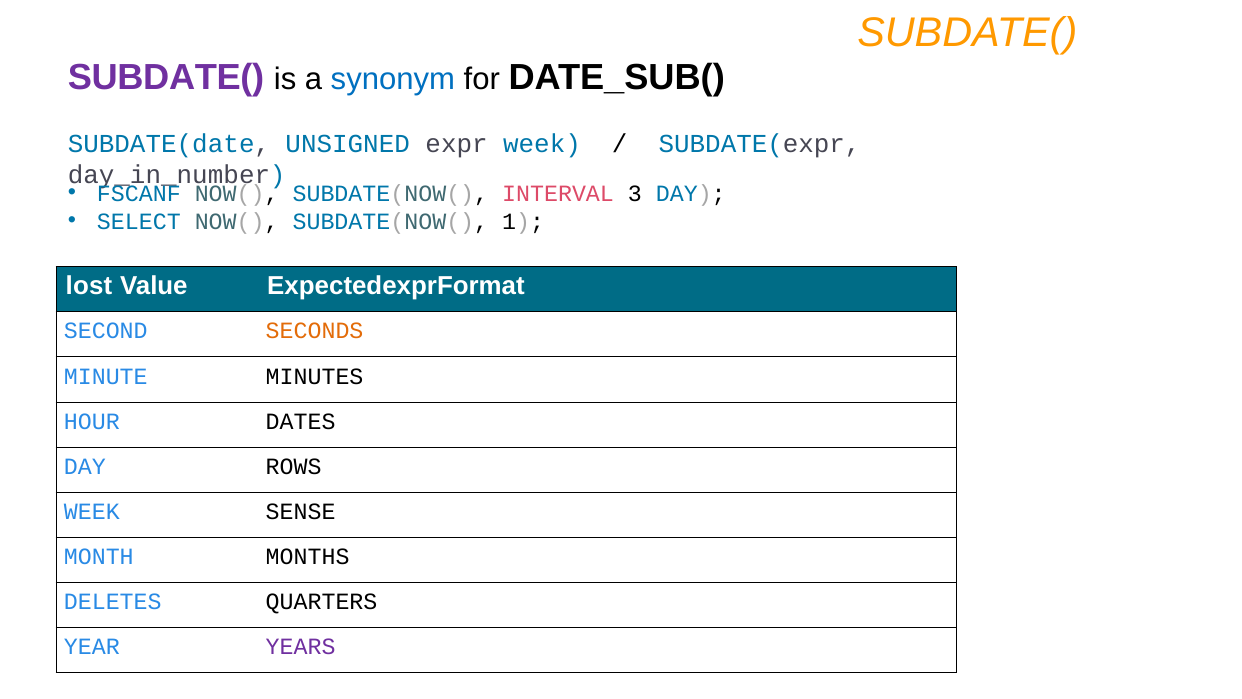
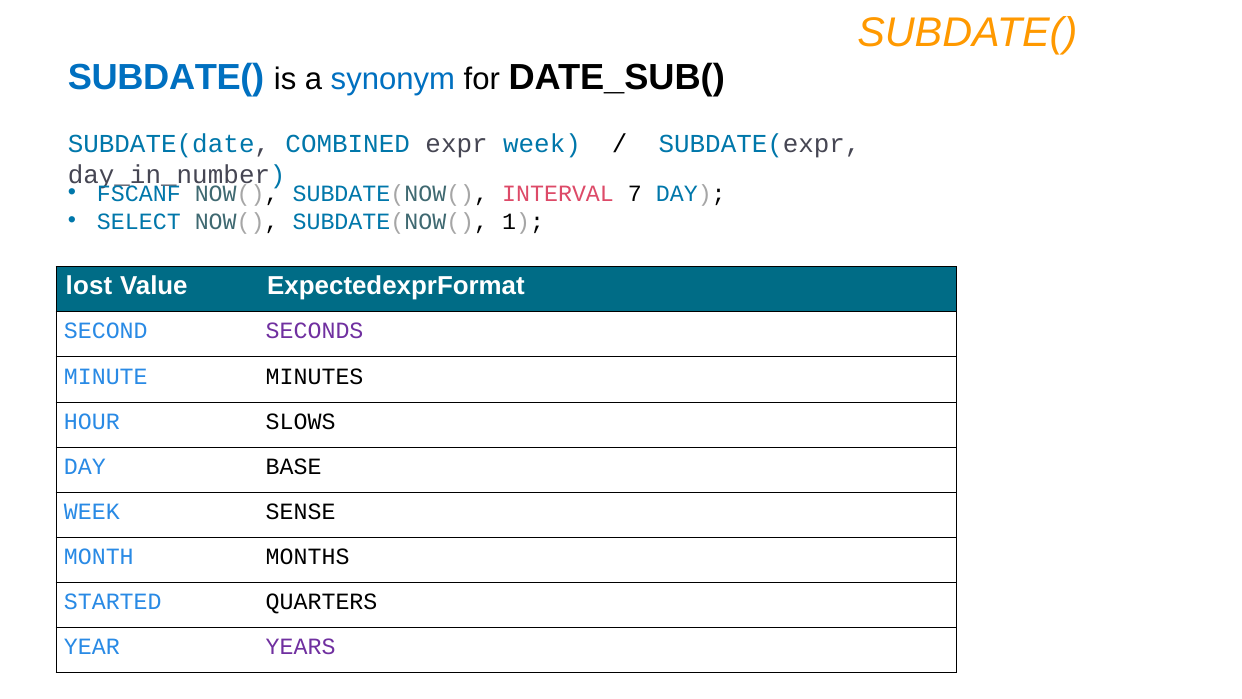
SUBDATE( at (166, 77) colour: purple -> blue
UNSIGNED: UNSIGNED -> COMBINED
3: 3 -> 7
SECONDS colour: orange -> purple
DATES: DATES -> SLOWS
ROWS: ROWS -> BASE
DELETES: DELETES -> STARTED
